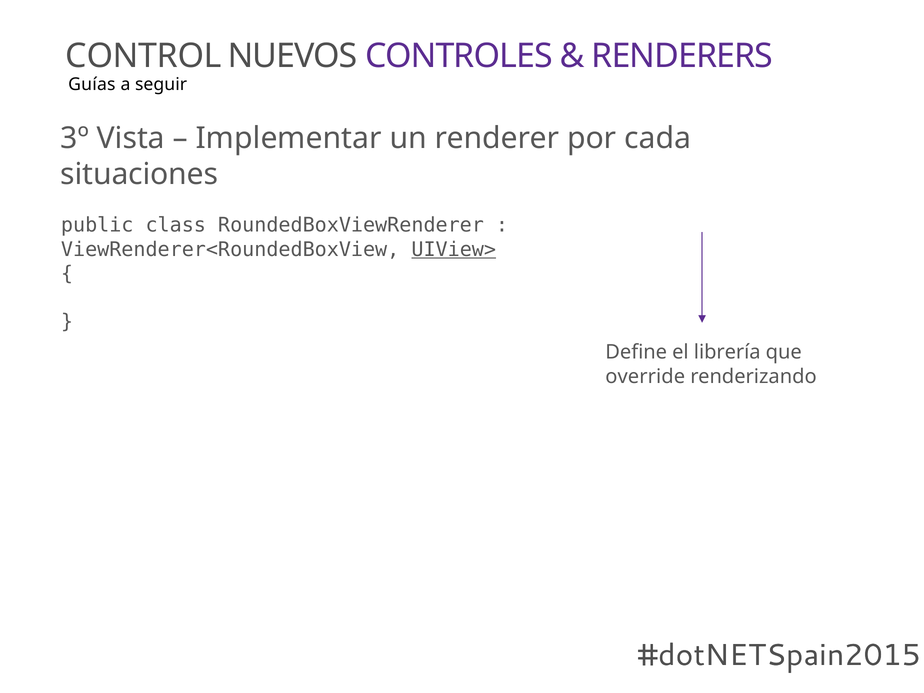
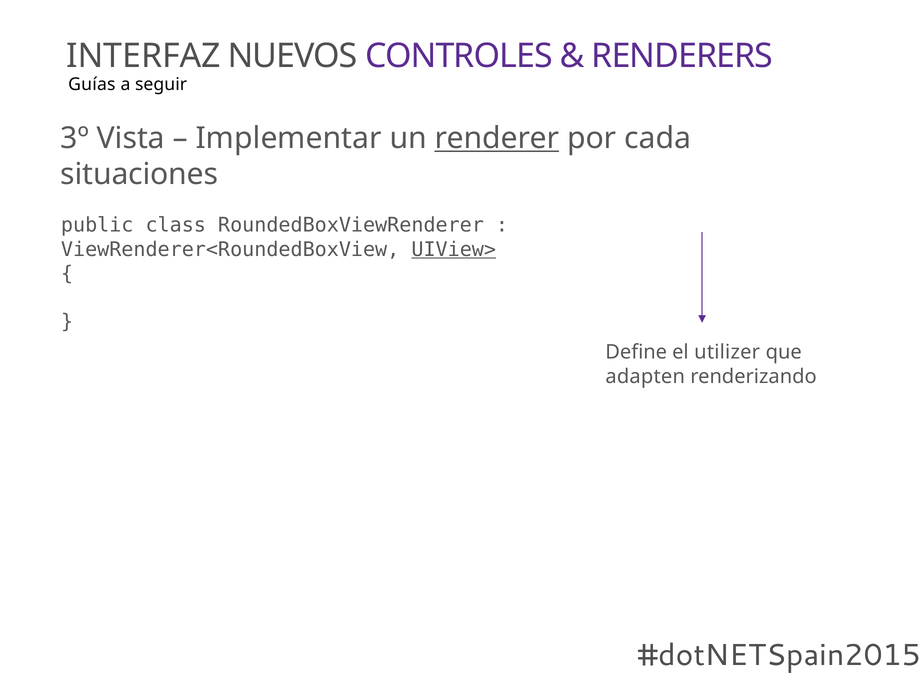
CONTROL: CONTROL -> INTERFAZ
renderer underline: none -> present
librería: librería -> utilizer
override: override -> adapten
